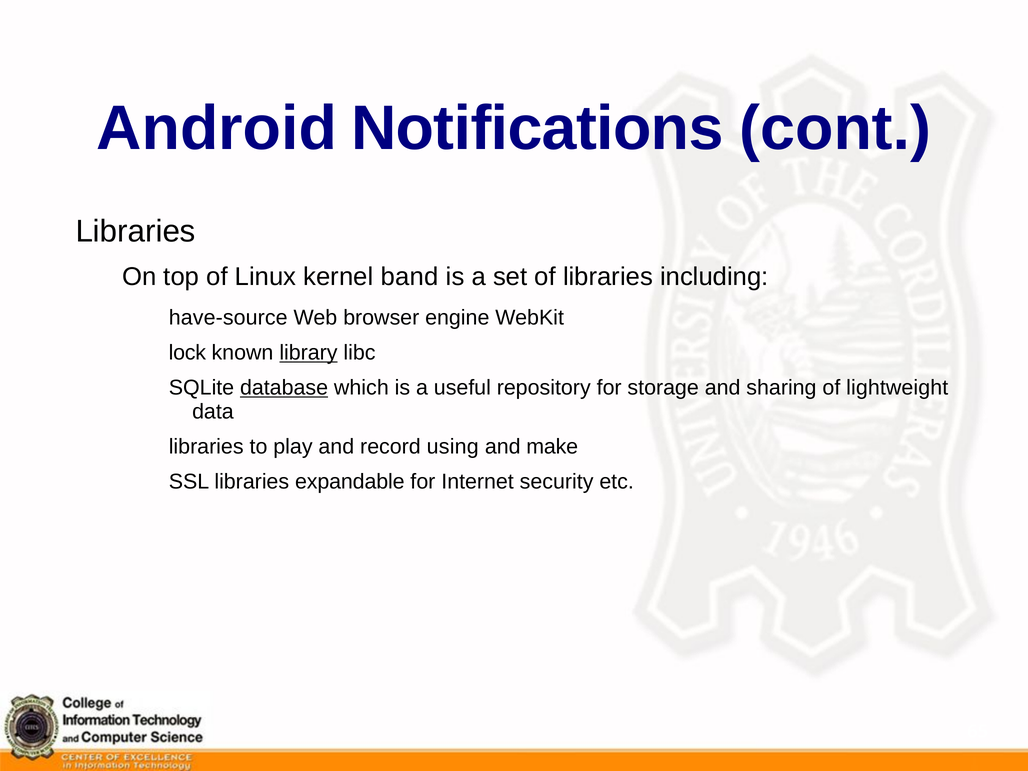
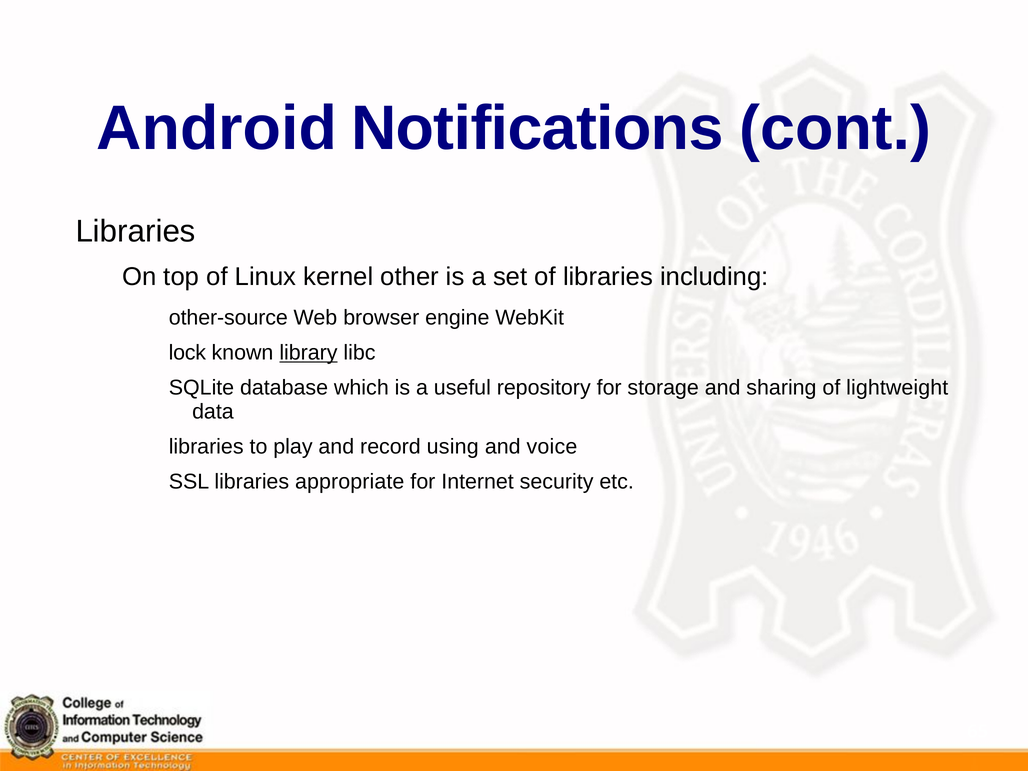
band: band -> other
have-source: have-source -> other-source
database underline: present -> none
make: make -> voice
expandable: expandable -> appropriate
